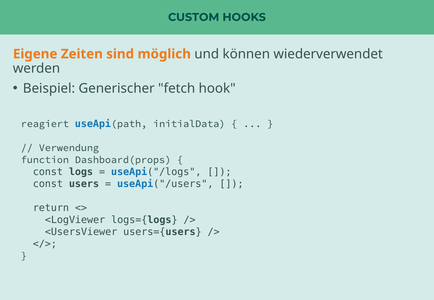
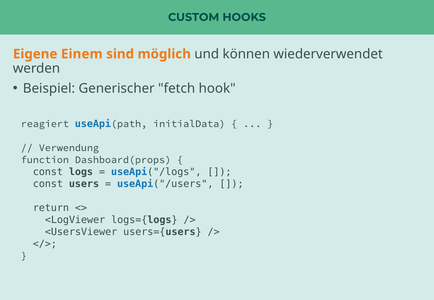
Zeiten: Zeiten -> Einem
